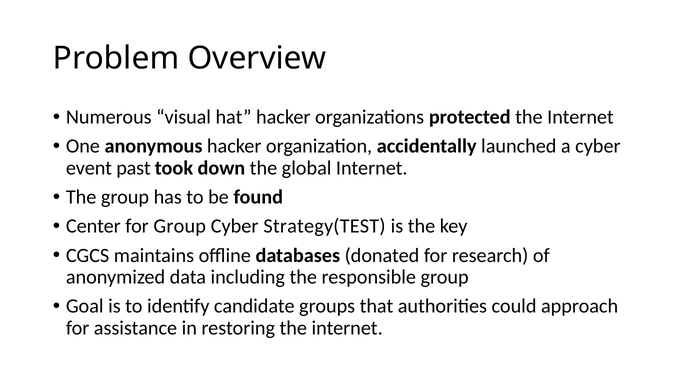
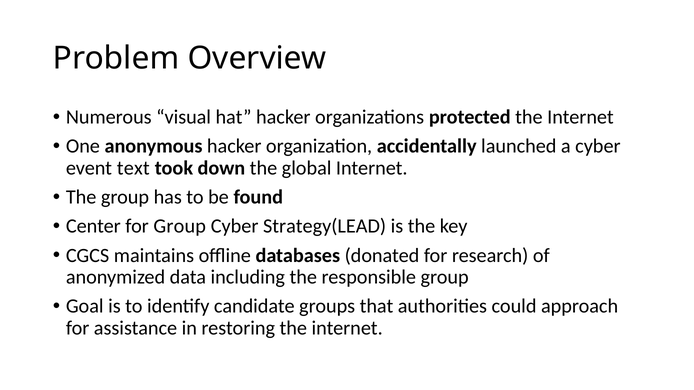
past: past -> text
Strategy(TEST: Strategy(TEST -> Strategy(LEAD
